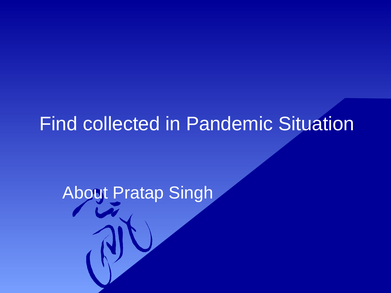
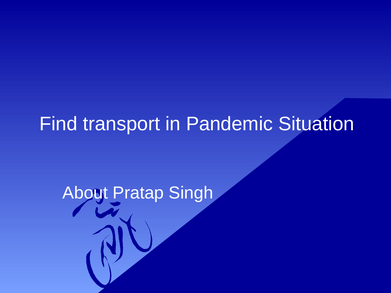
collected: collected -> transport
